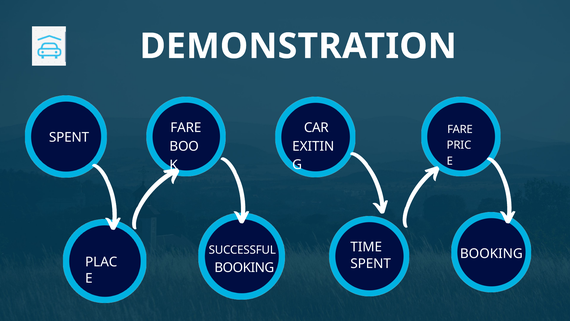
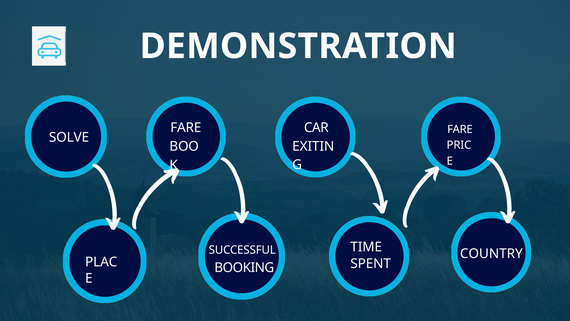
SPENT at (69, 137): SPENT -> SOLVE
BOOKING at (491, 253): BOOKING -> COUNTRY
